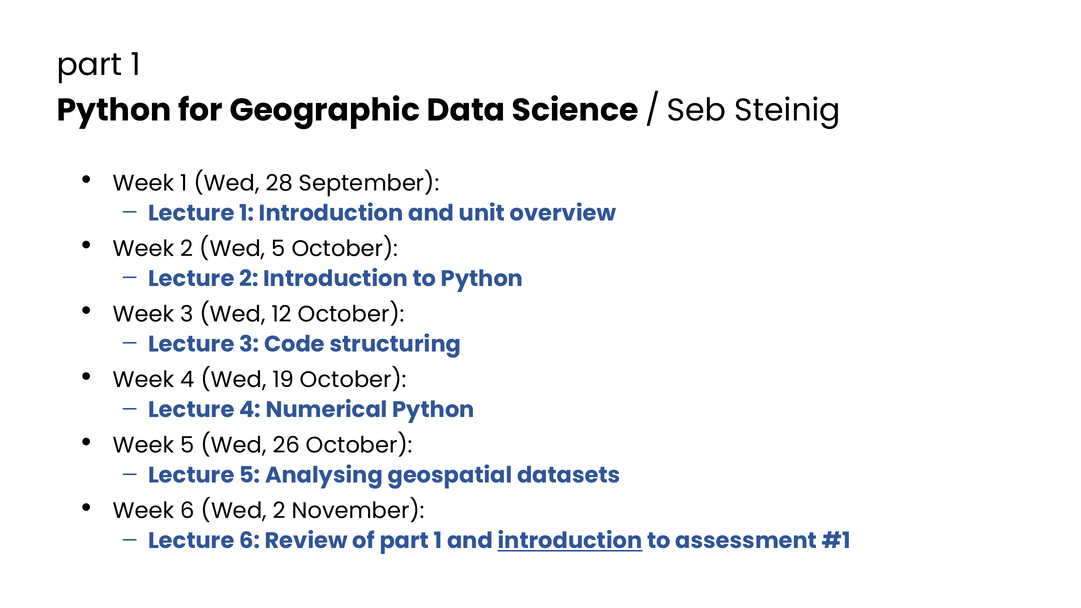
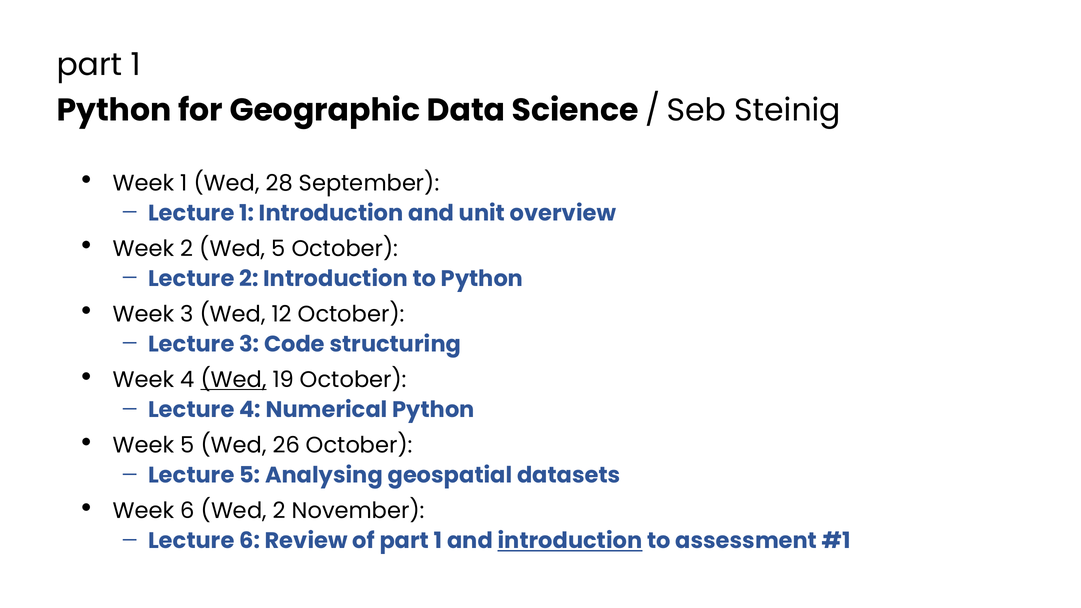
Wed at (234, 380) underline: none -> present
